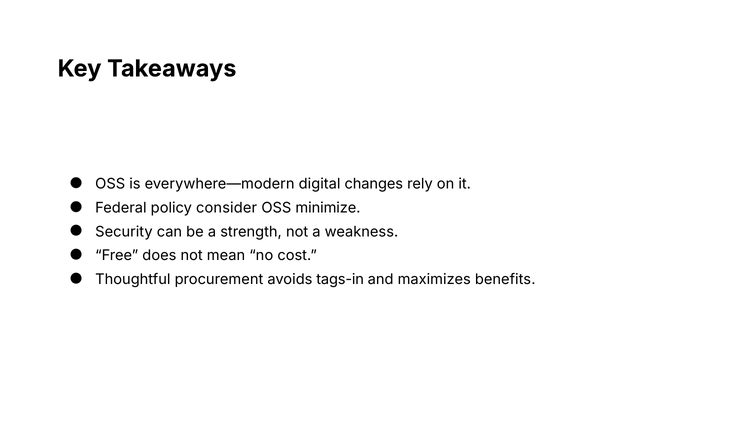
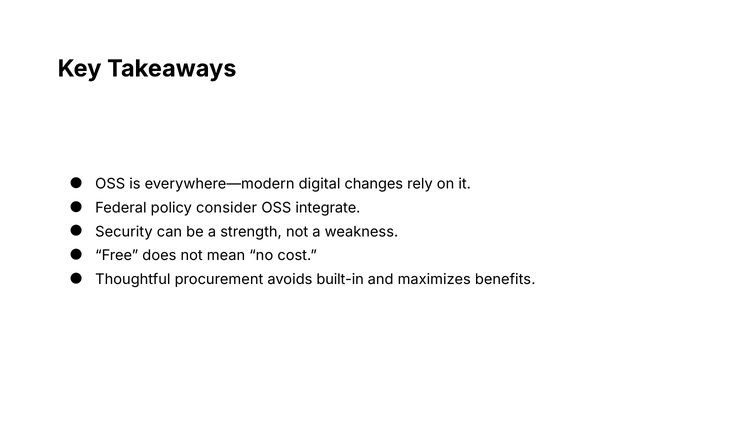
minimize: minimize -> integrate
tags-in: tags-in -> built-in
